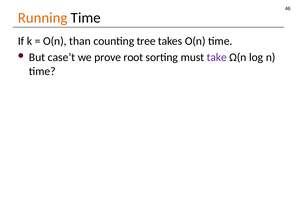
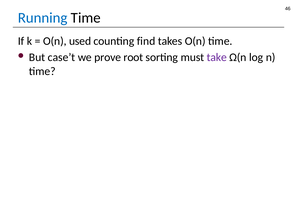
Running colour: orange -> blue
than: than -> used
tree: tree -> find
